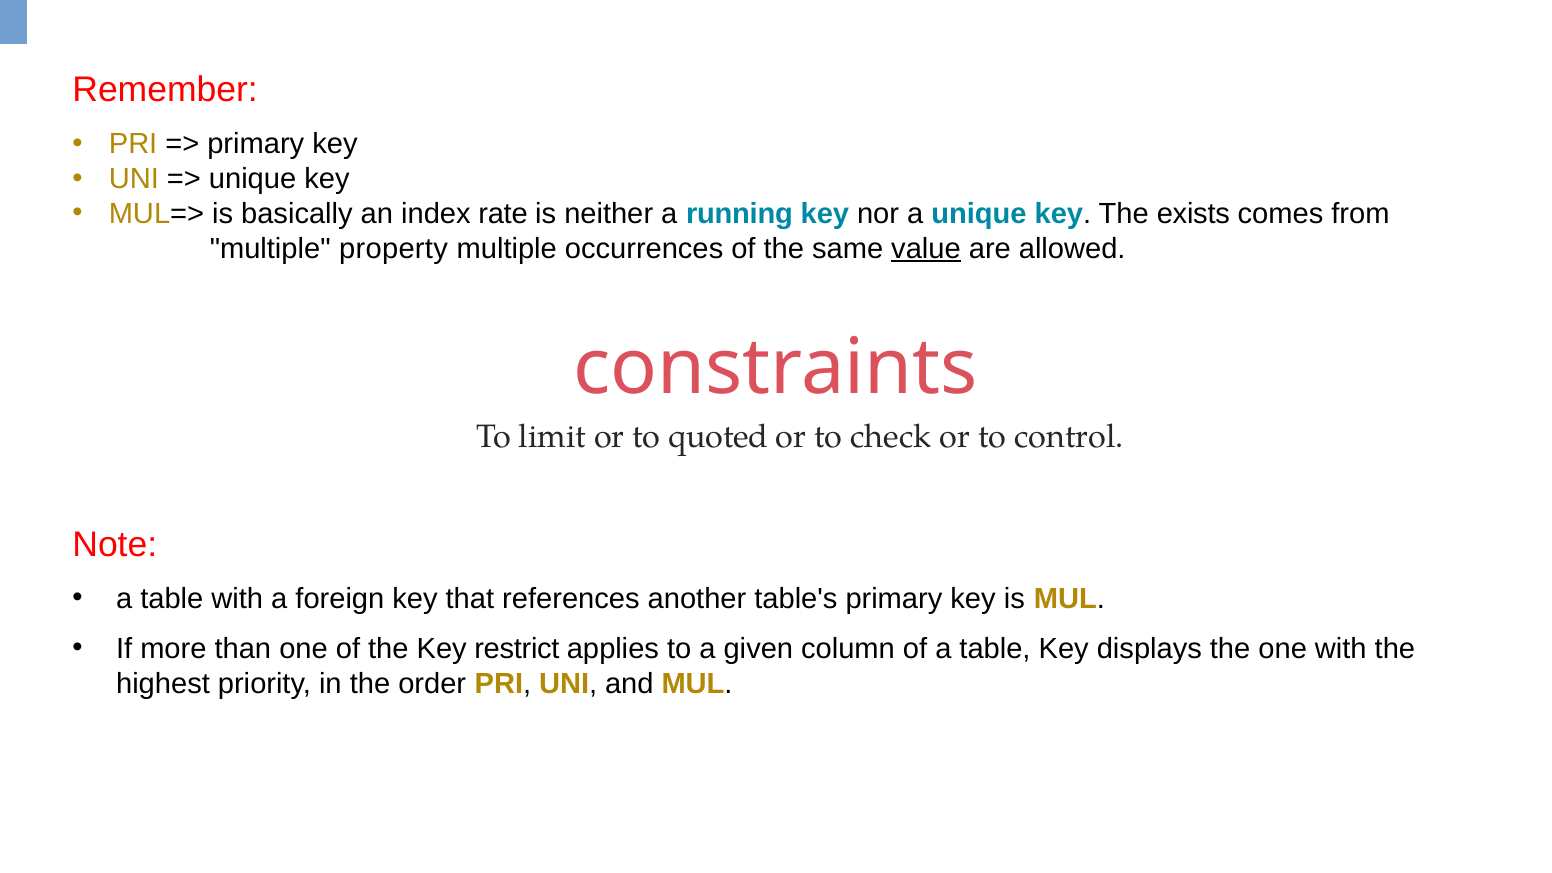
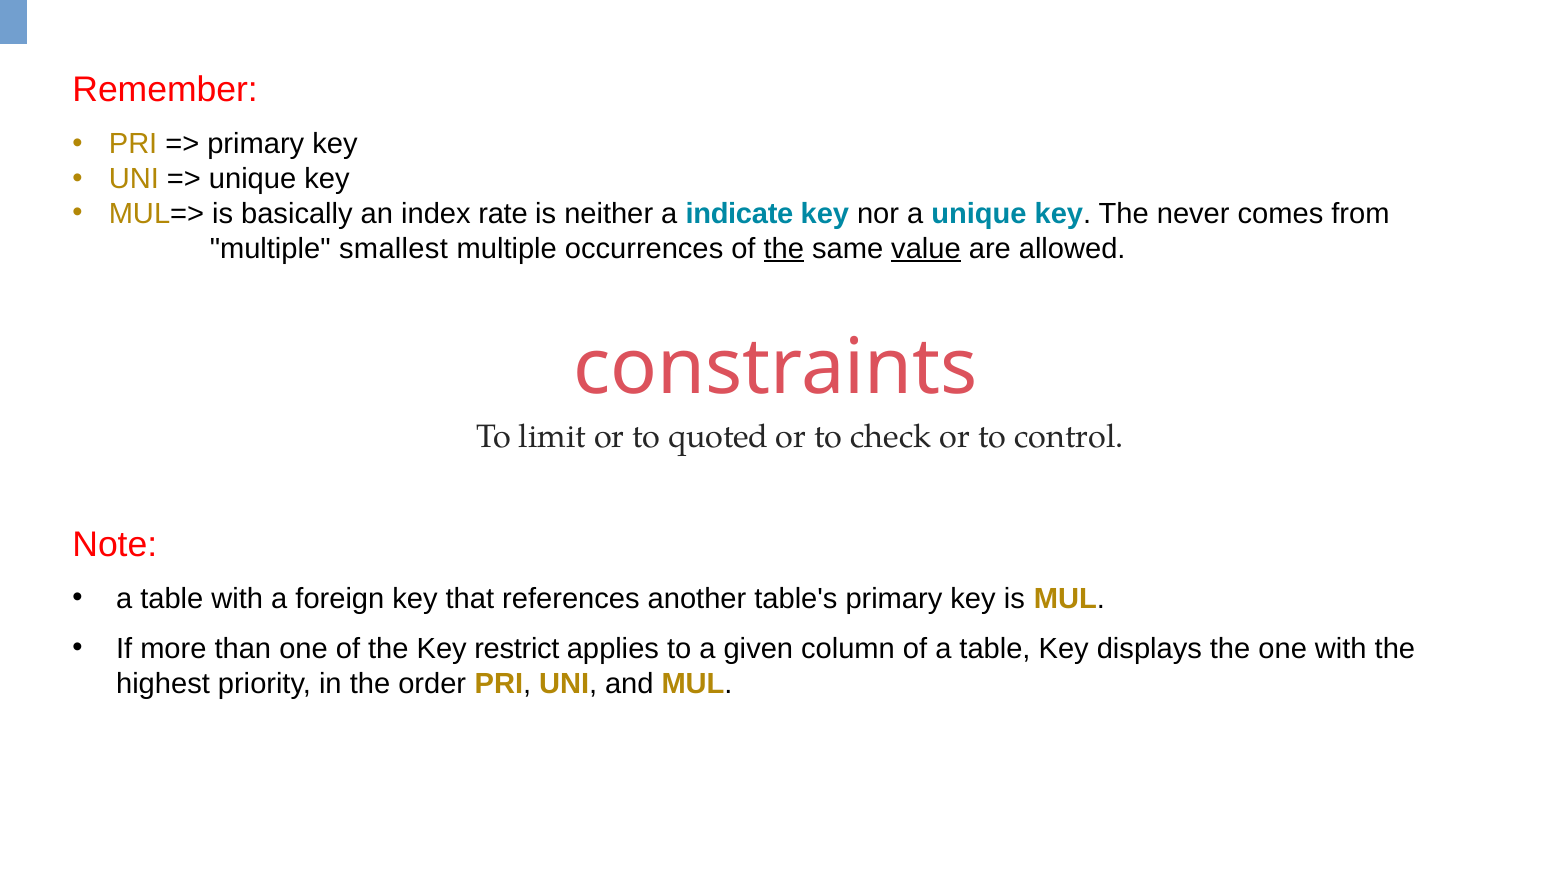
running: running -> indicate
exists: exists -> never
property: property -> smallest
the at (784, 249) underline: none -> present
